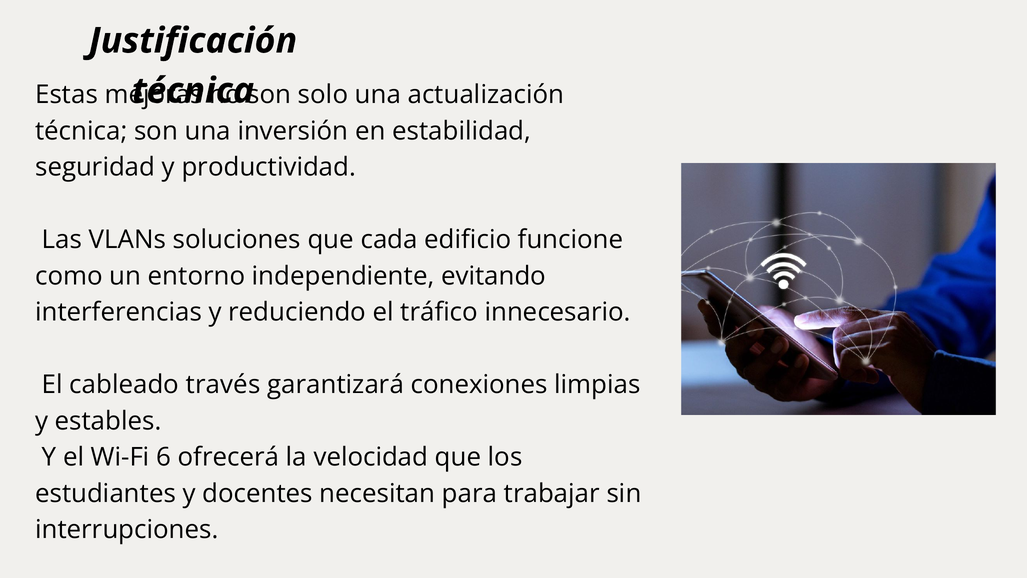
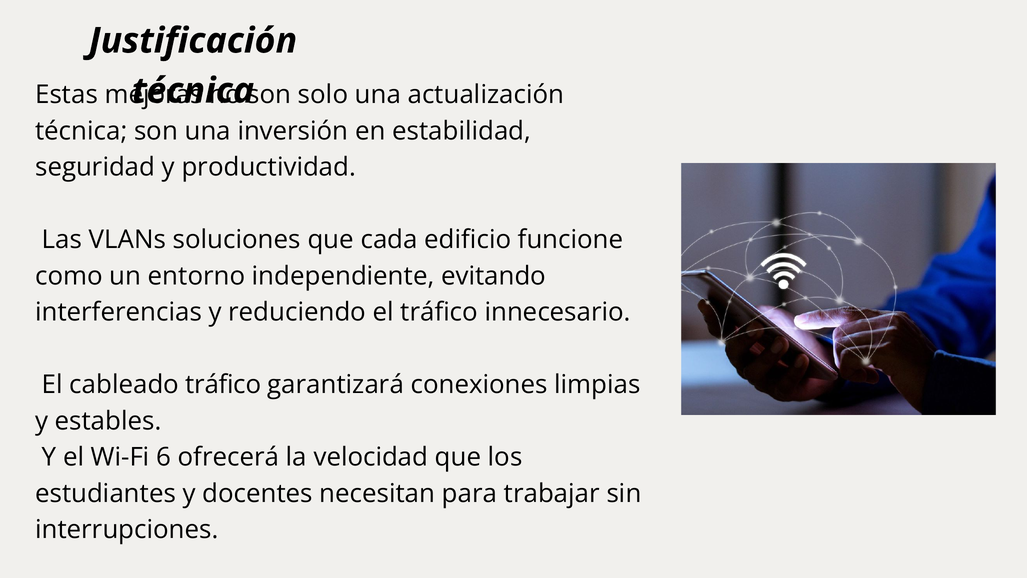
cableado través: través -> tráfico
